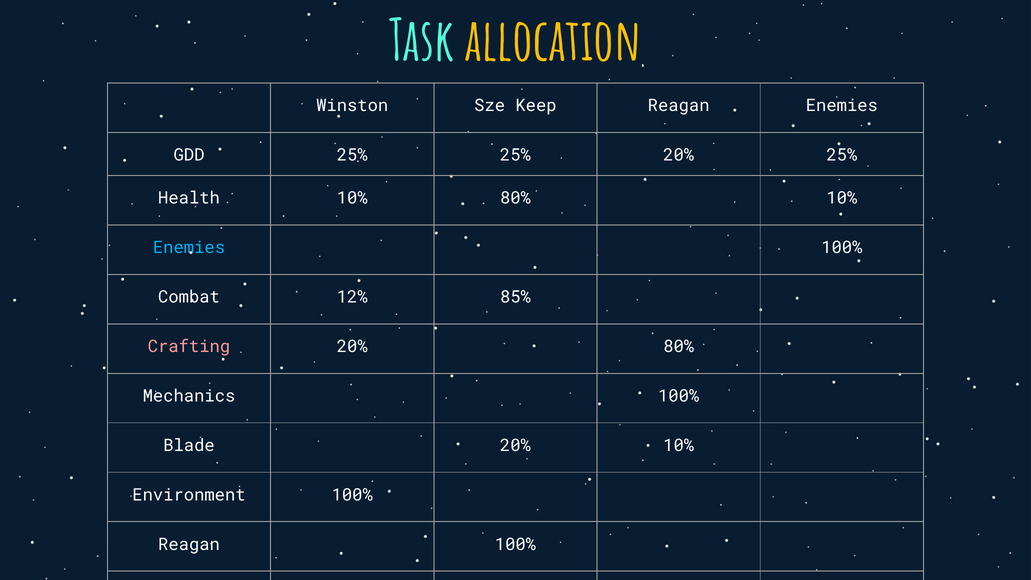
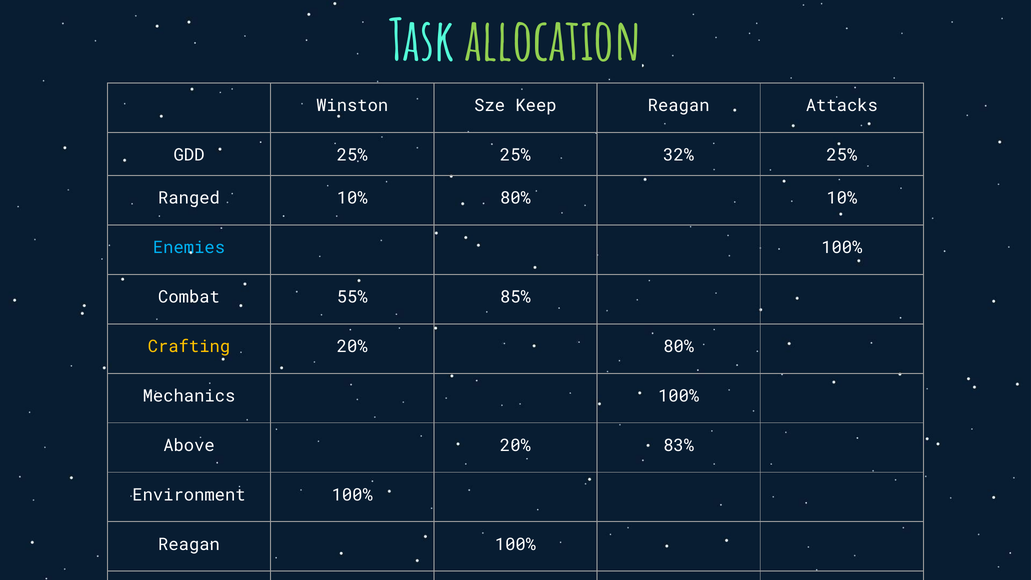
allocation colour: yellow -> light green
Reagan Enemies: Enemies -> Attacks
25% 20%: 20% -> 32%
Health: Health -> Ranged
12%: 12% -> 55%
Crafting colour: pink -> yellow
Blade: Blade -> Above
20% 10%: 10% -> 83%
